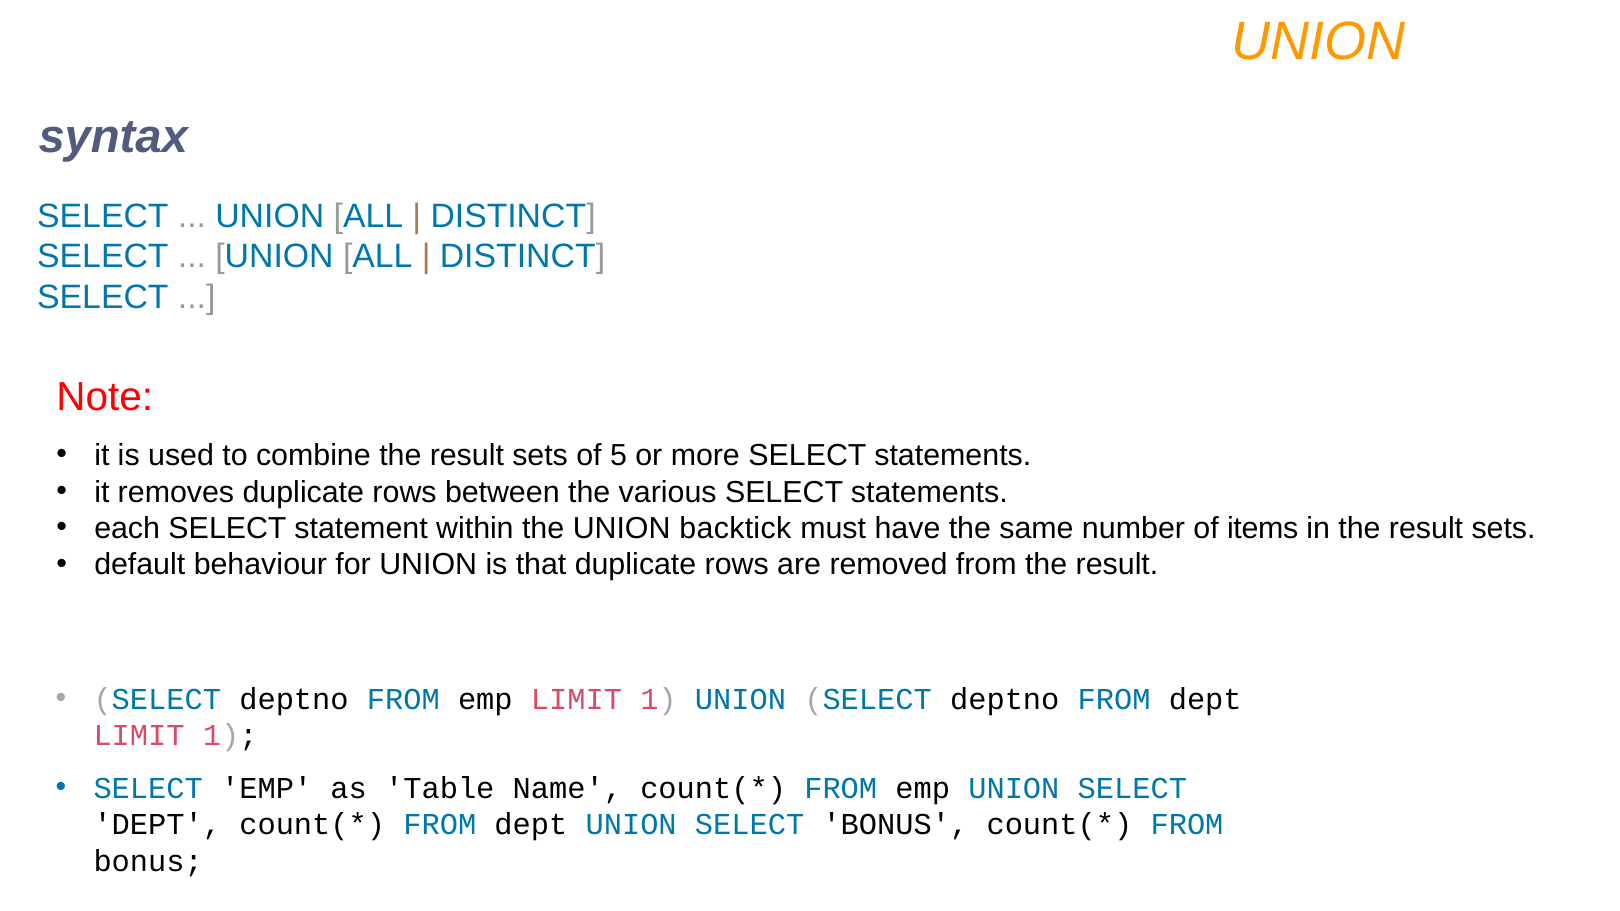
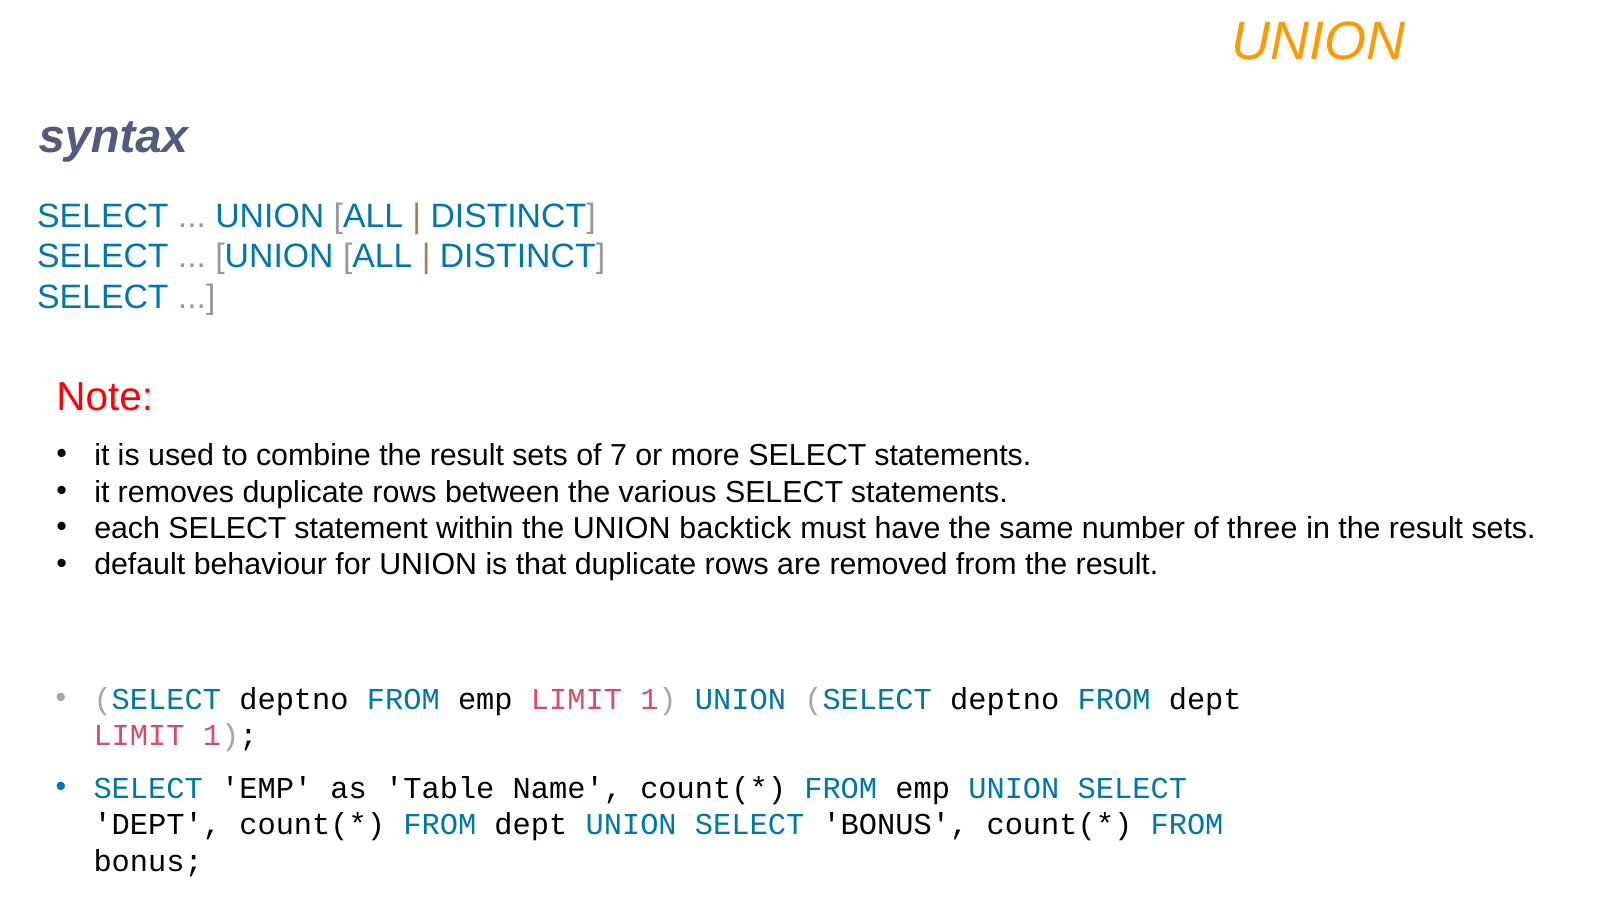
5: 5 -> 7
items: items -> three
